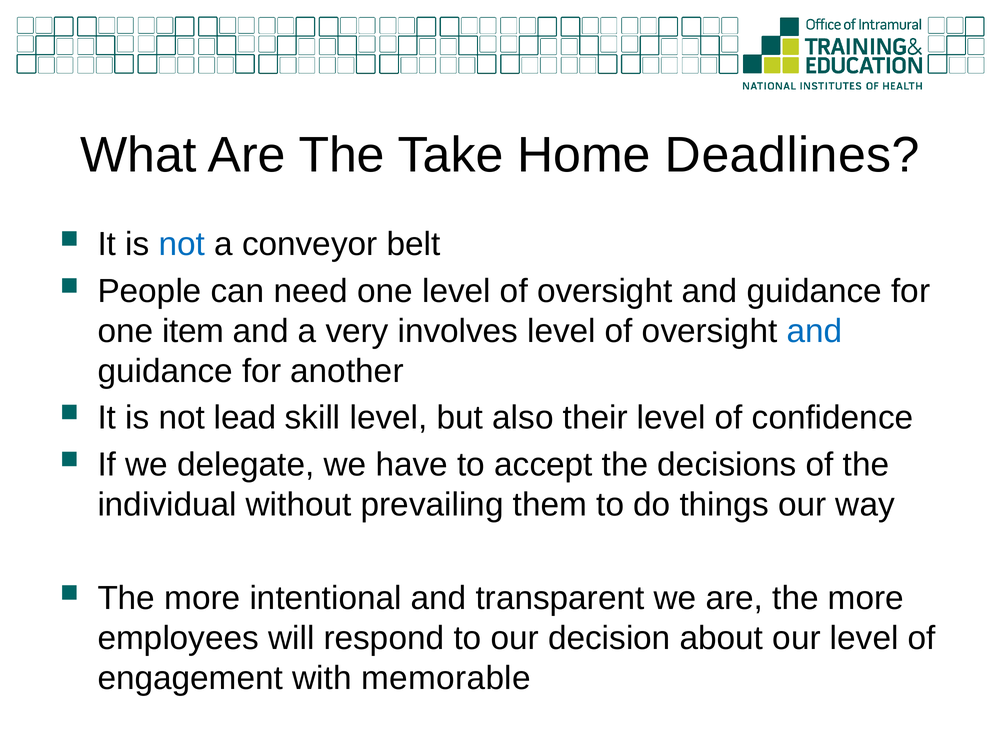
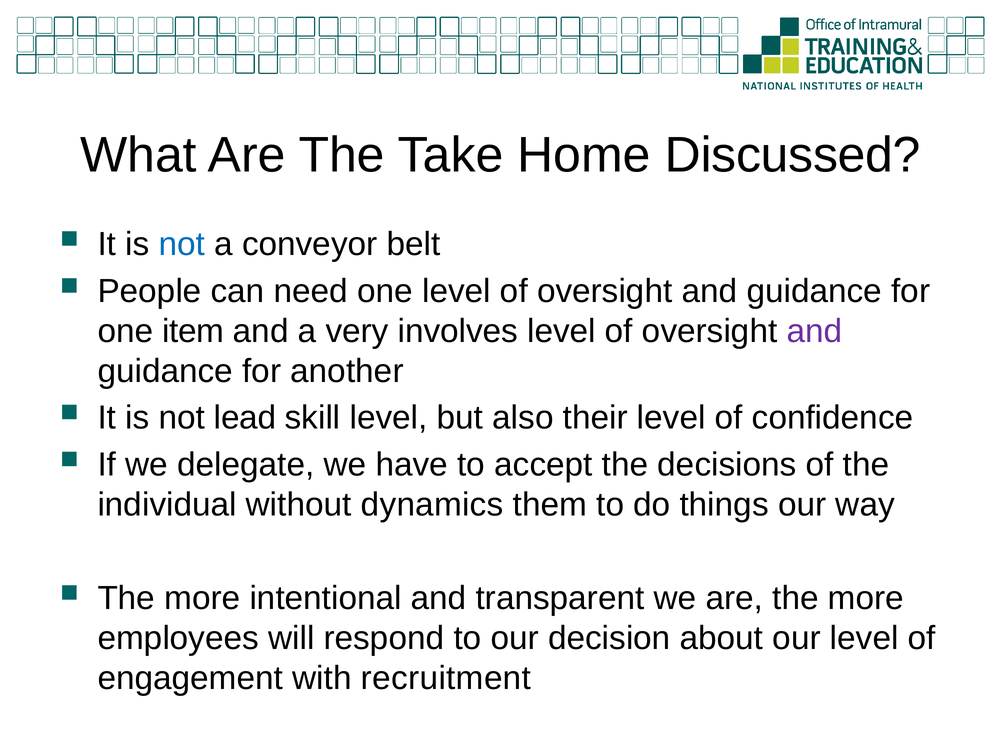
Deadlines: Deadlines -> Discussed
and at (814, 331) colour: blue -> purple
prevailing: prevailing -> dynamics
memorable: memorable -> recruitment
